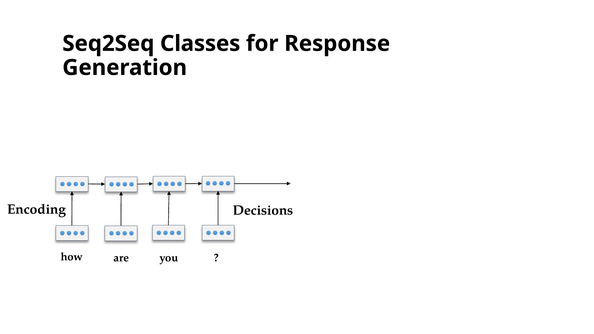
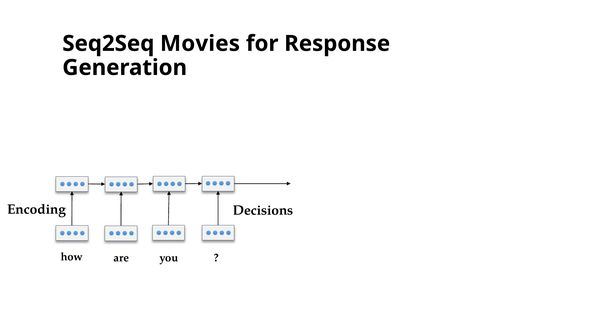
Classes: Classes -> Movies
